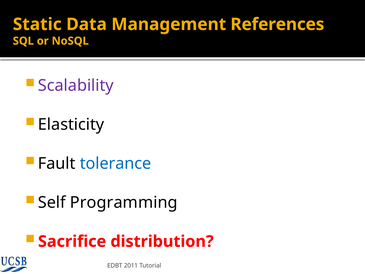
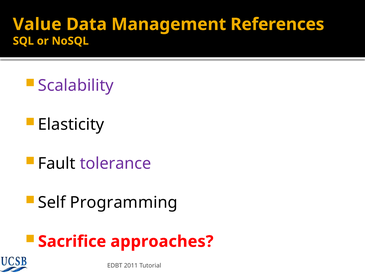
Static: Static -> Value
tolerance colour: blue -> purple
distribution: distribution -> approaches
